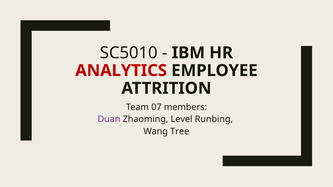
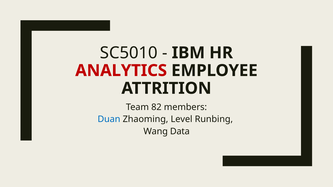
07: 07 -> 82
Duan colour: purple -> blue
Tree: Tree -> Data
